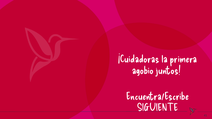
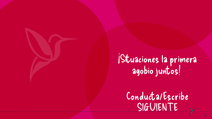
¡Cuidadoras: ¡Cuidadoras -> ¡Situaciones
Encuentra/Escribe: Encuentra/Escribe -> Conducta/Escribe
